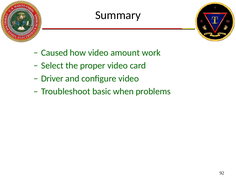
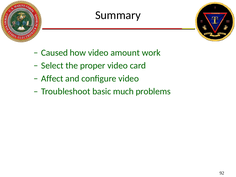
Driver: Driver -> Affect
when: when -> much
